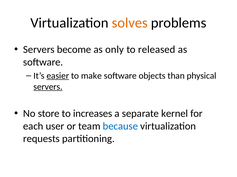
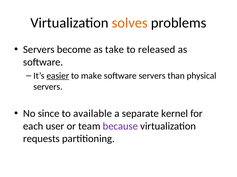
only: only -> take
software objects: objects -> servers
servers at (48, 87) underline: present -> none
store: store -> since
increases: increases -> available
because colour: blue -> purple
